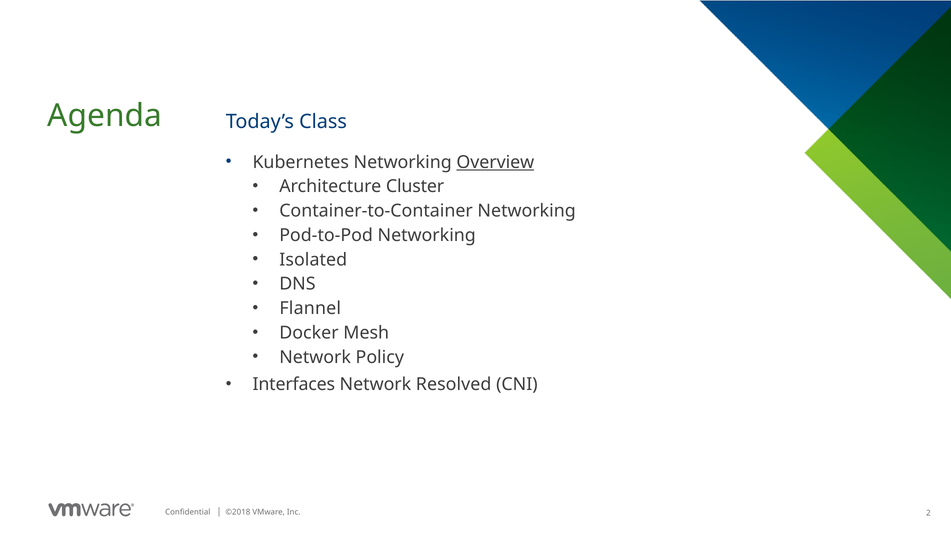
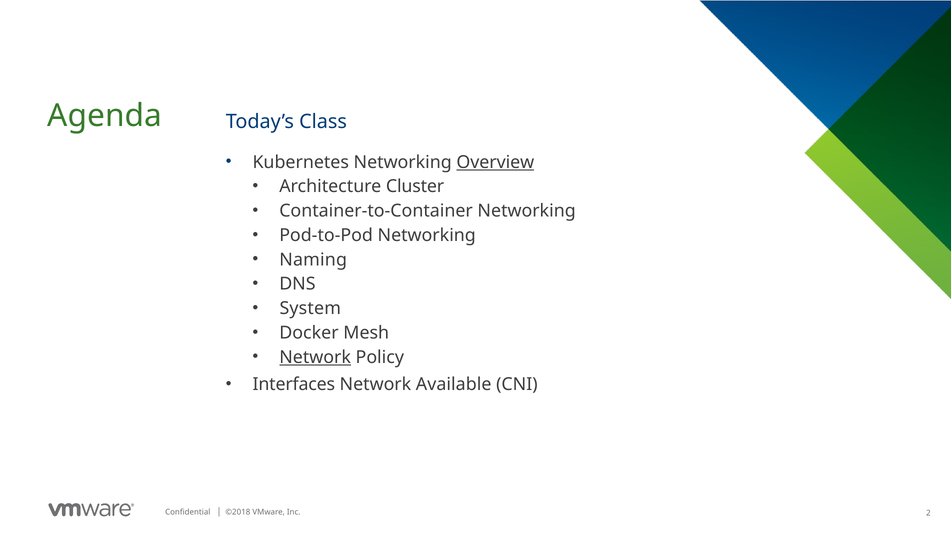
Isolated: Isolated -> Naming
Flannel: Flannel -> System
Network at (315, 357) underline: none -> present
Resolved: Resolved -> Available
